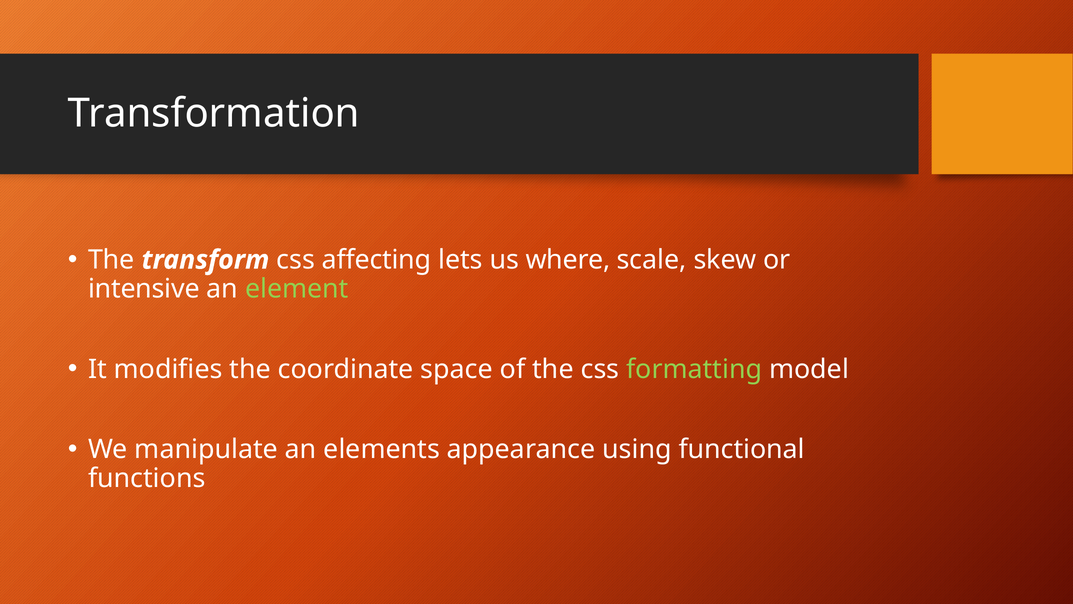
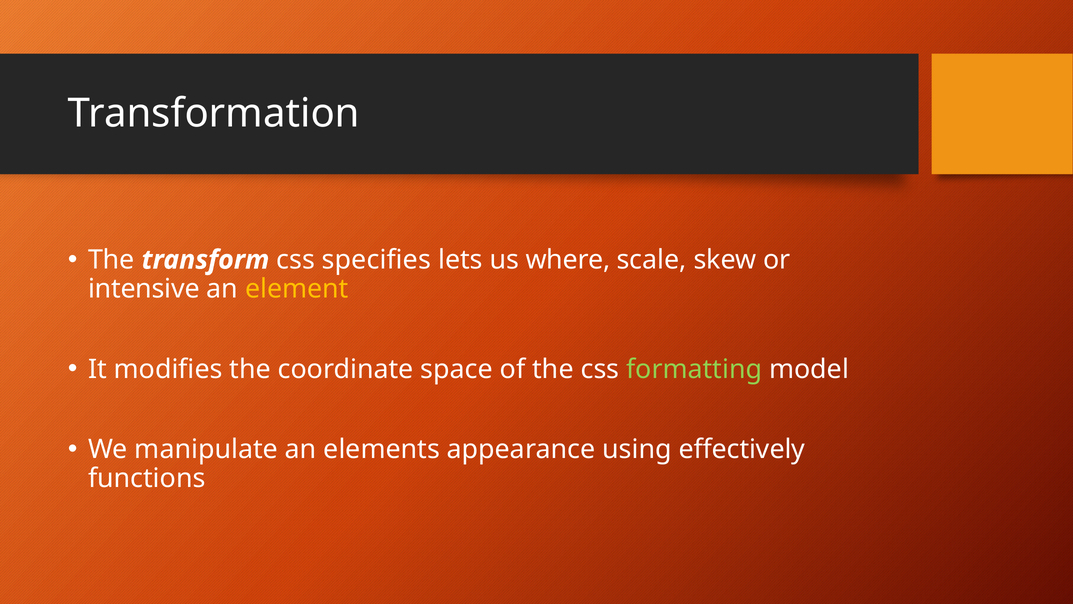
affecting: affecting -> specifies
element colour: light green -> yellow
functional: functional -> effectively
